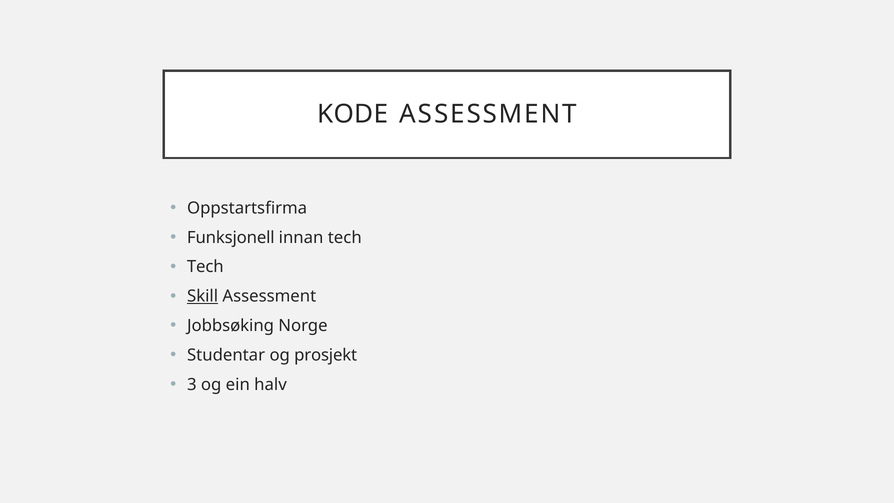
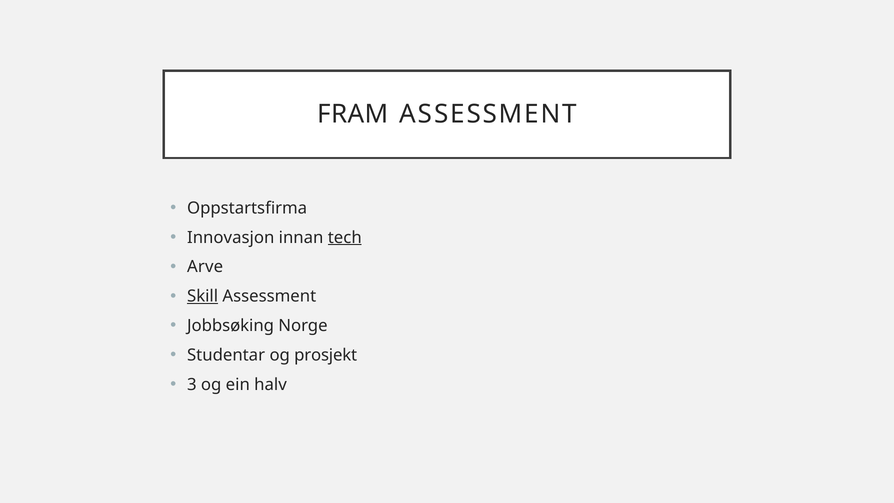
KODE: KODE -> FRAM
Funksjonell: Funksjonell -> Innovasjon
tech at (345, 237) underline: none -> present
Tech at (205, 267): Tech -> Arve
